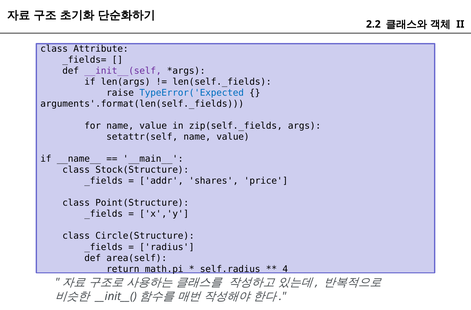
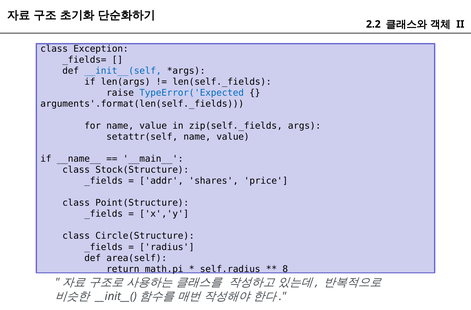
Attribute: Attribute -> Exception
__init__(self colour: purple -> blue
4: 4 -> 8
